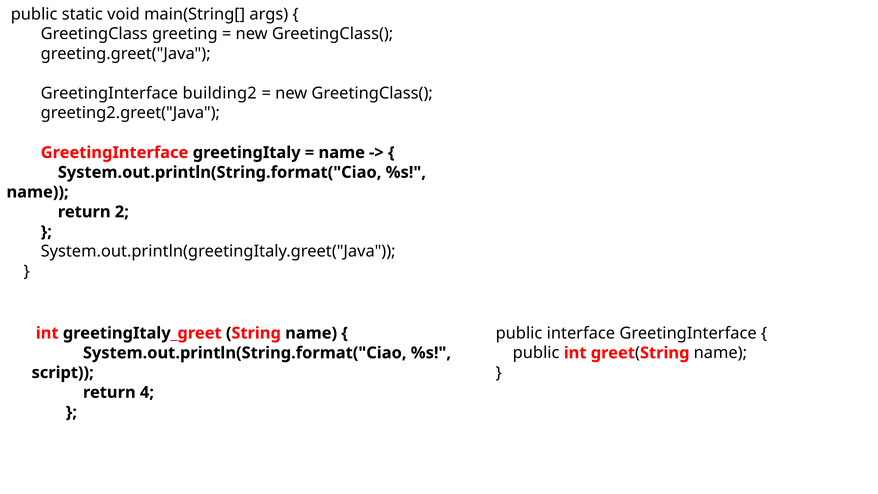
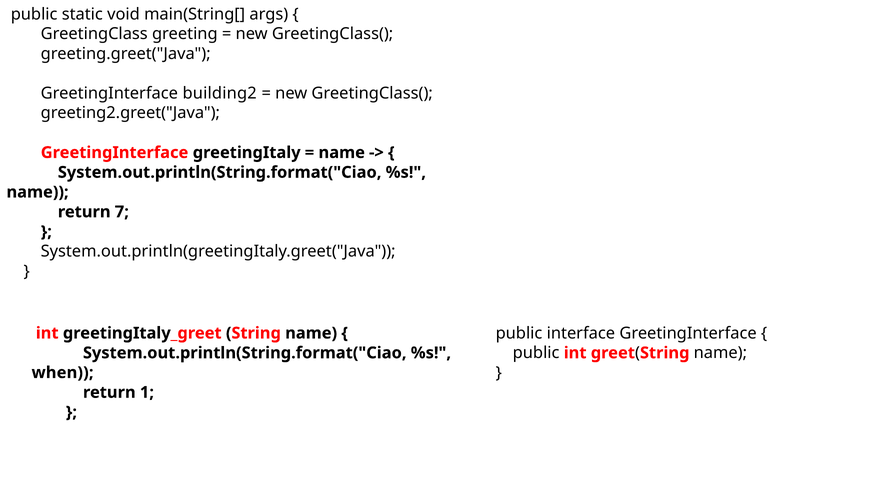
2: 2 -> 7
script: script -> when
4: 4 -> 1
